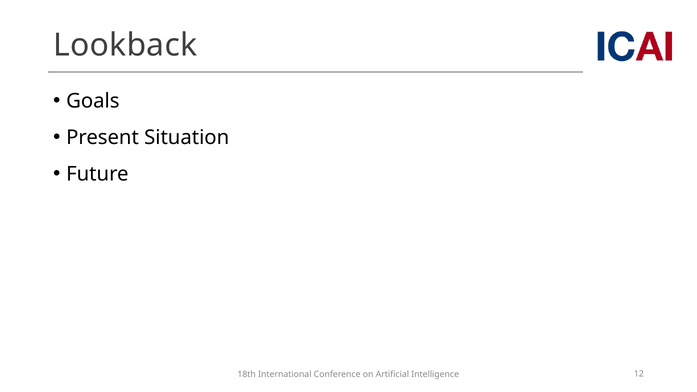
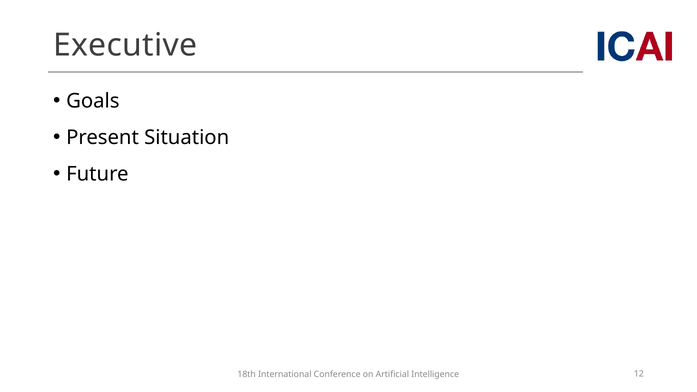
Lookback: Lookback -> Executive
